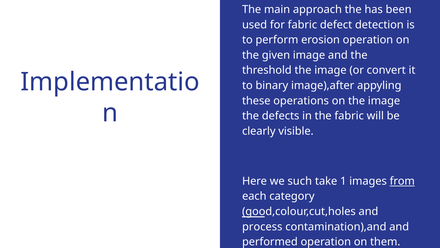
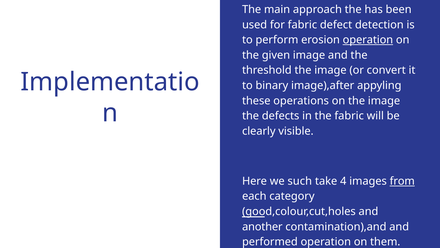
operation at (368, 40) underline: none -> present
1: 1 -> 4
process: process -> another
